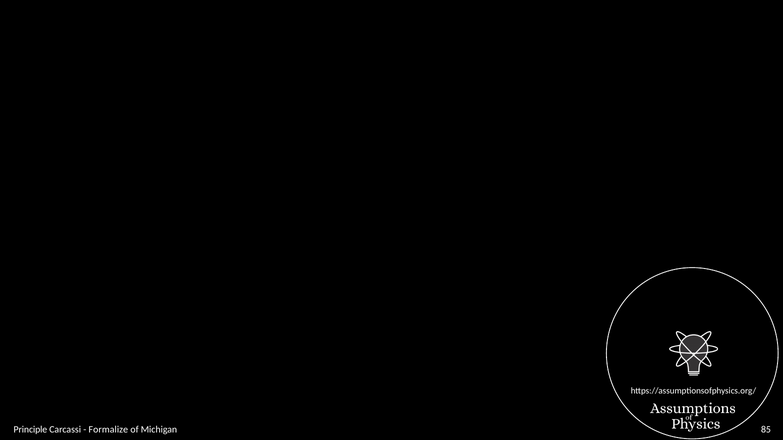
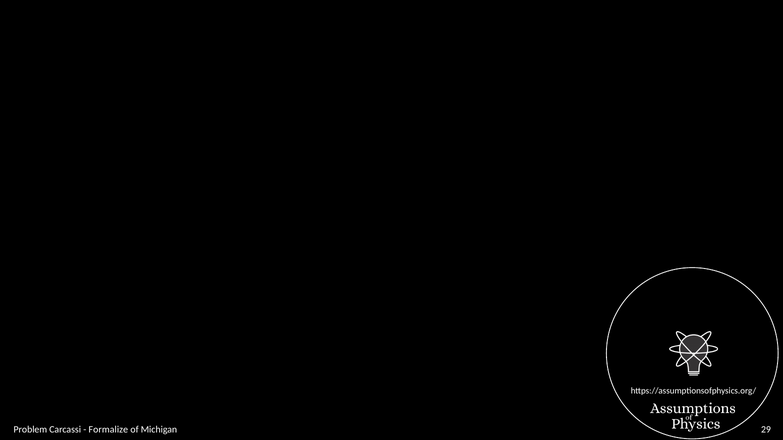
Principle: Principle -> Problem
85: 85 -> 29
